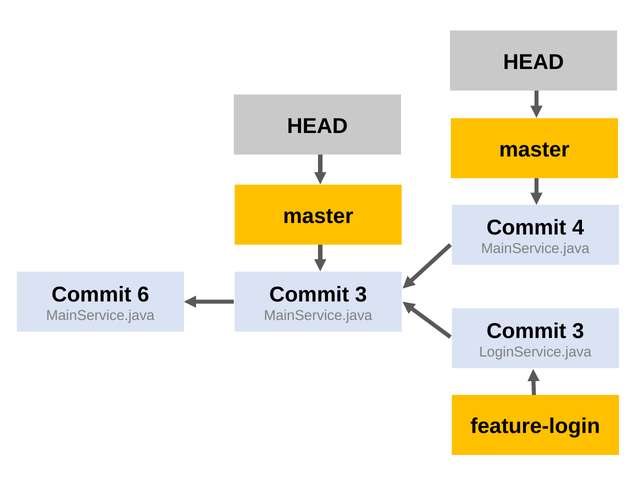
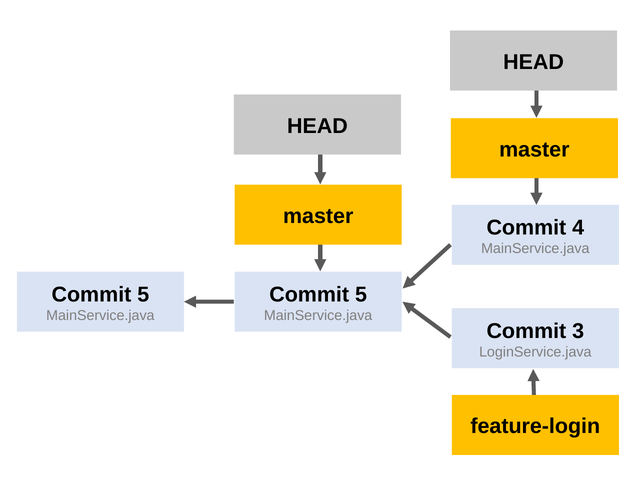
6 at (143, 295): 6 -> 5
3 at (361, 295): 3 -> 5
